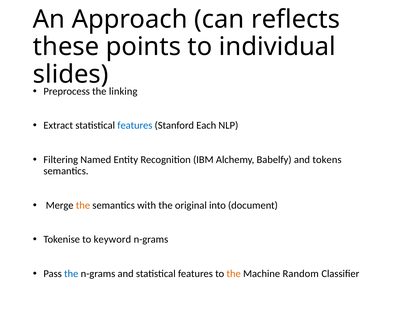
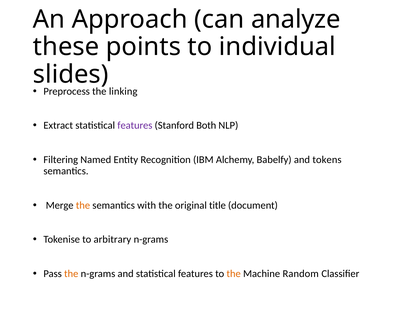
reflects: reflects -> analyze
features at (135, 126) colour: blue -> purple
Each: Each -> Both
into: into -> title
keyword: keyword -> arbitrary
the at (71, 274) colour: blue -> orange
